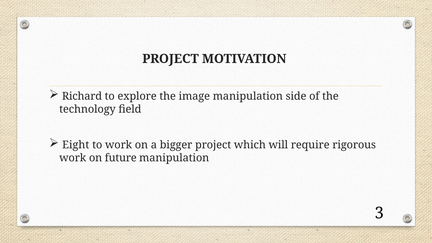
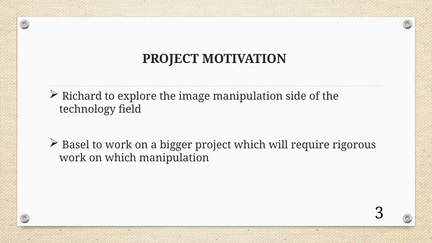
Eight: Eight -> Basel
on future: future -> which
